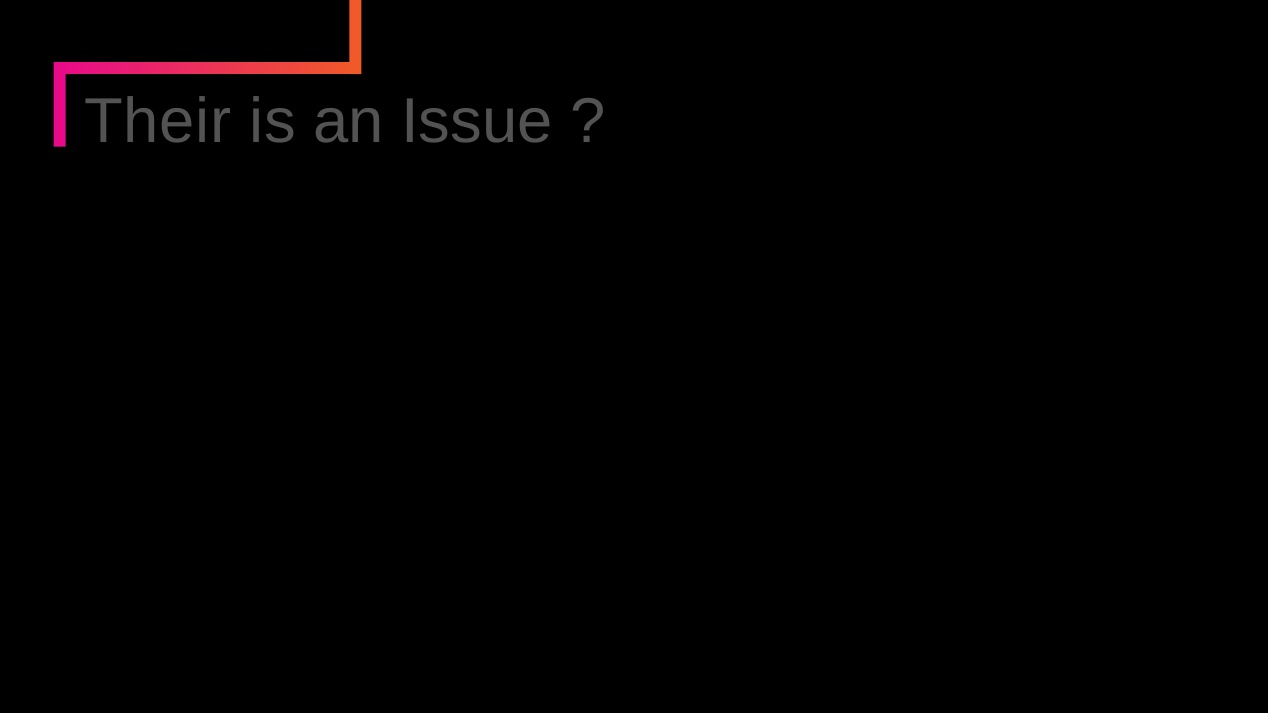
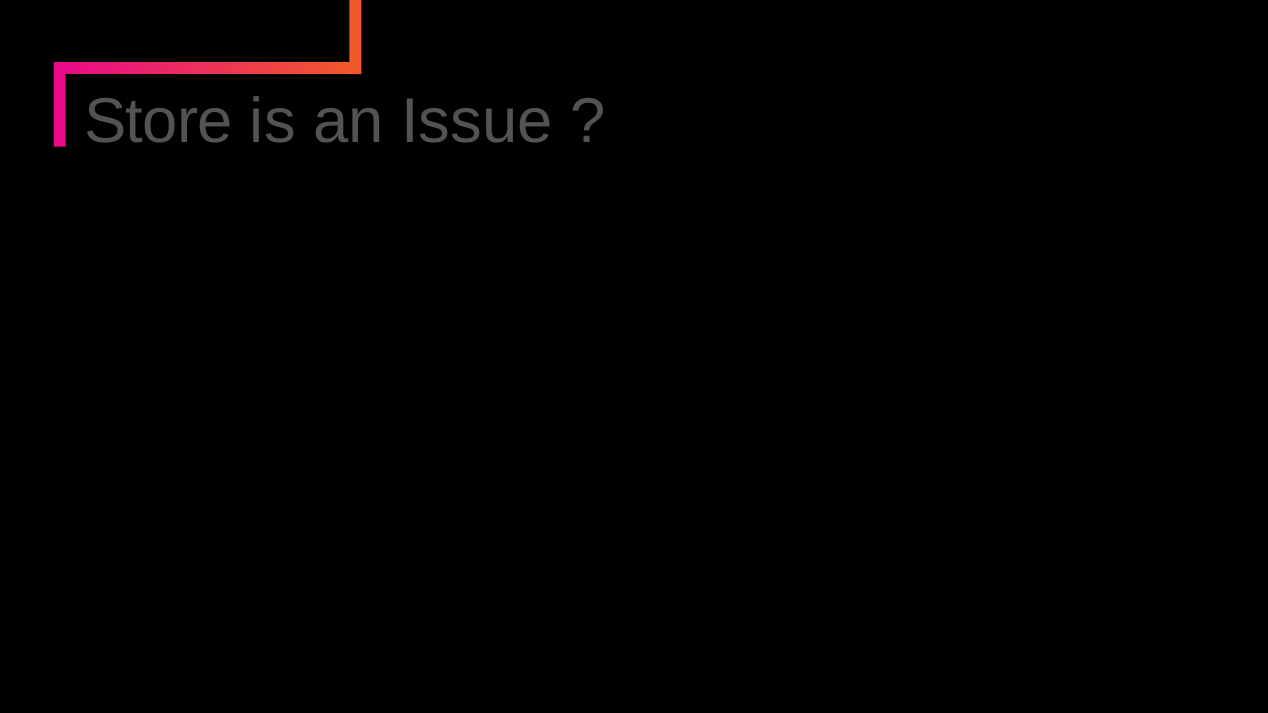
Their: Their -> Store
